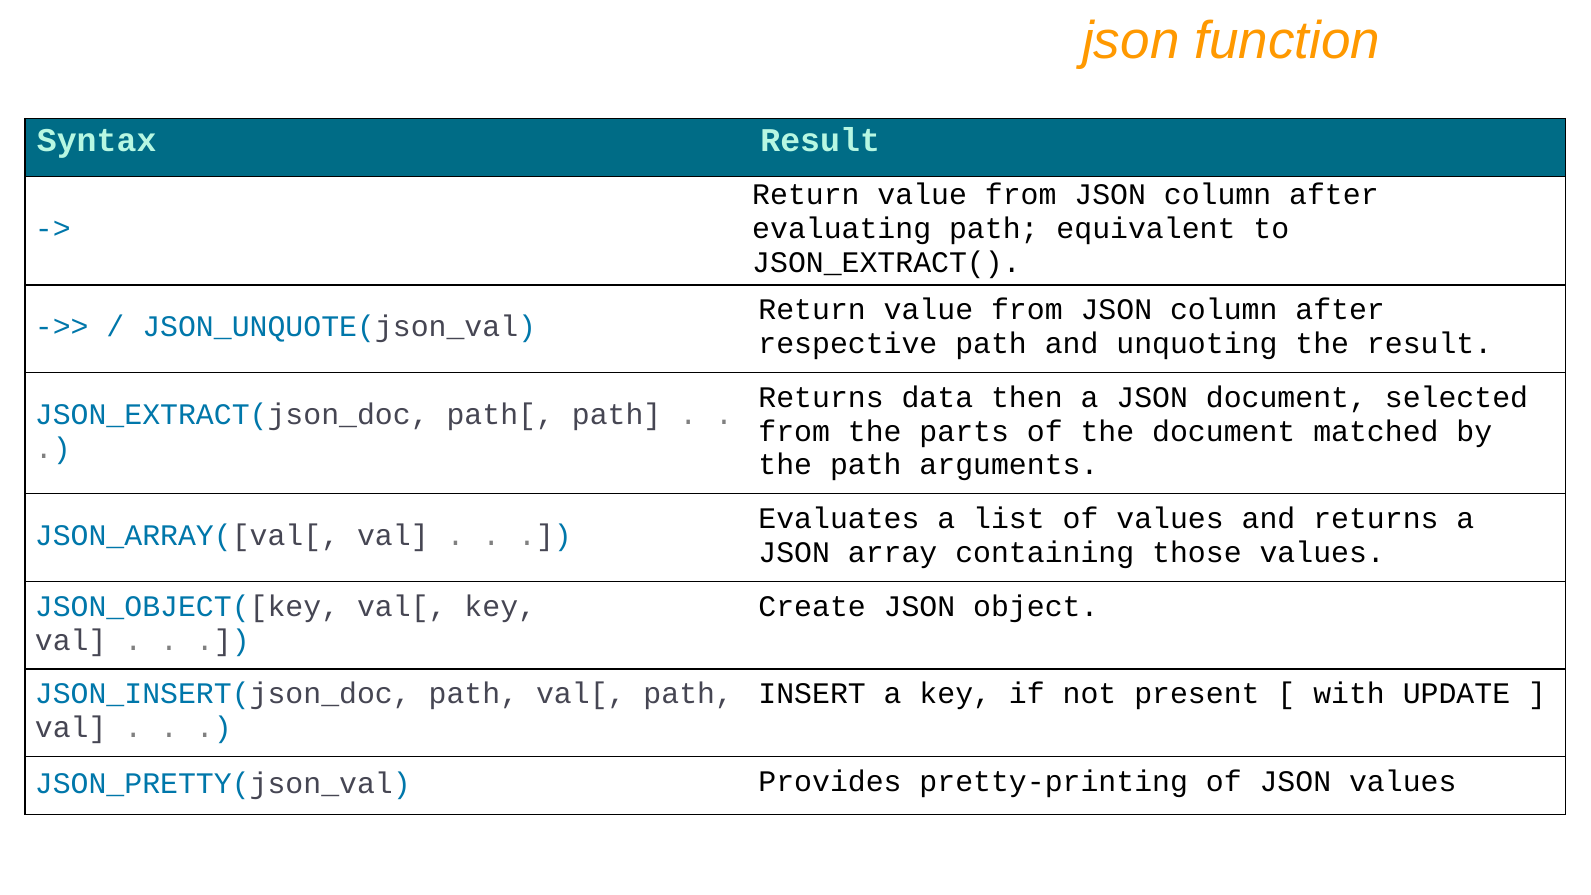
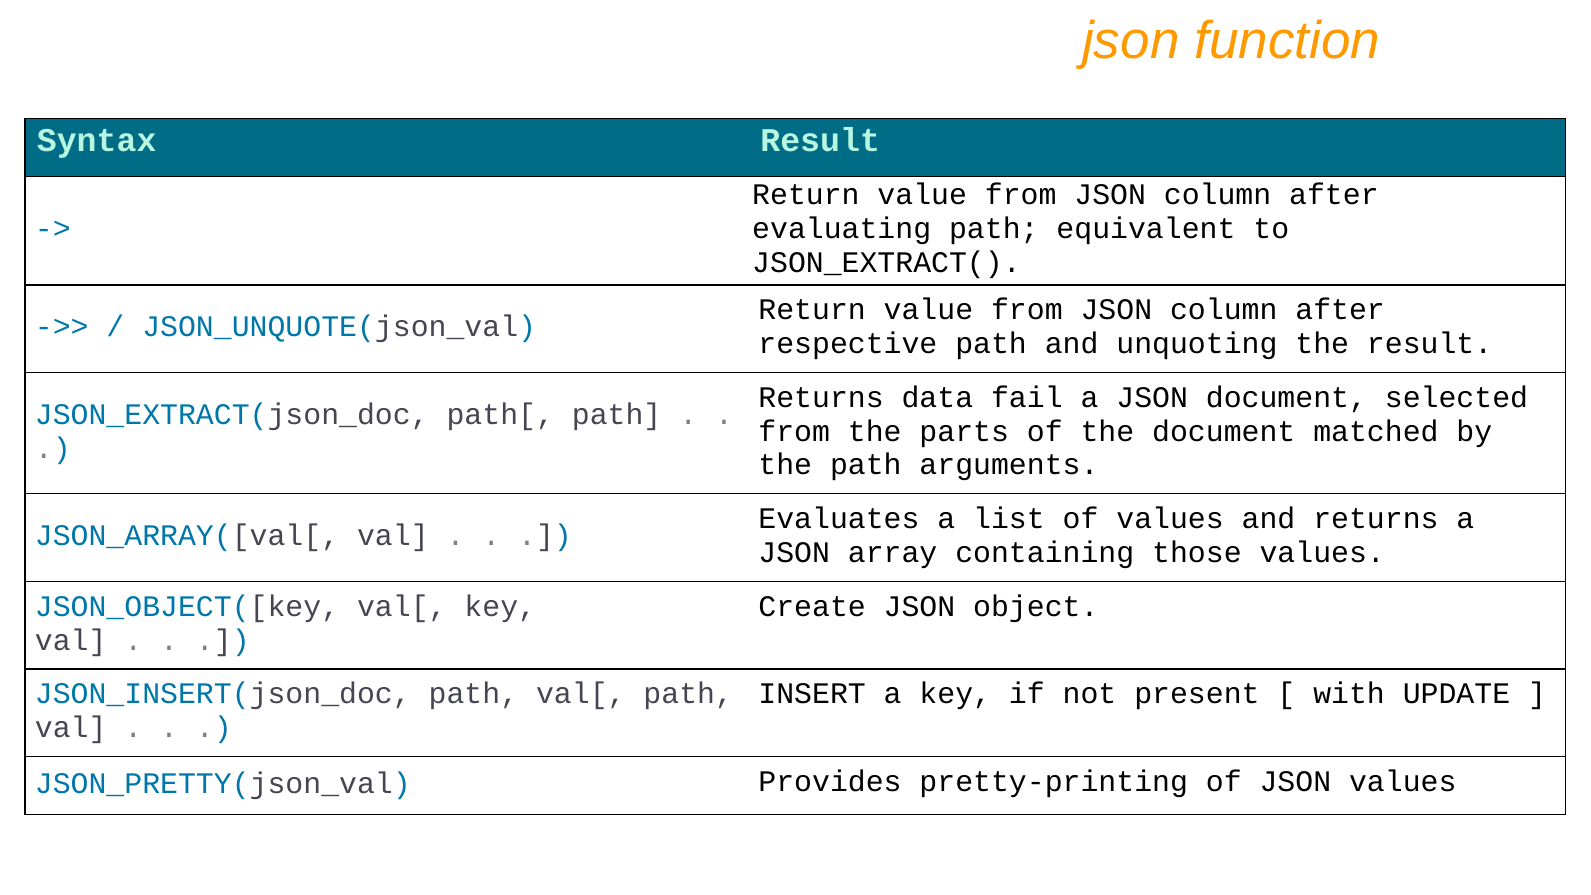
then: then -> fail
